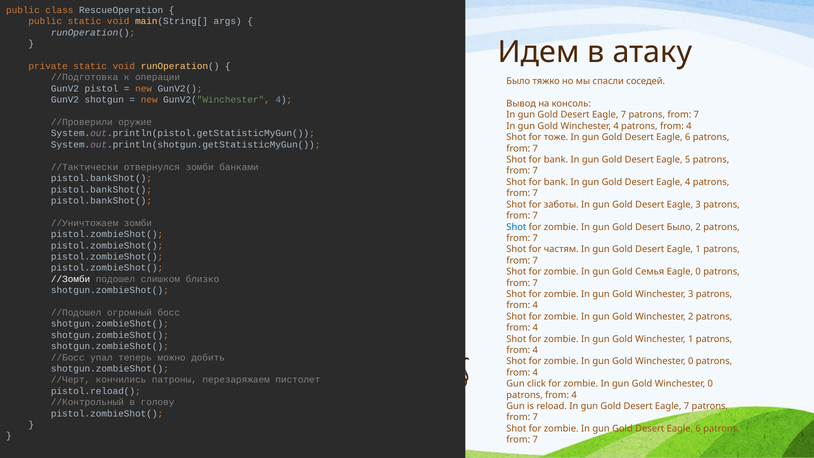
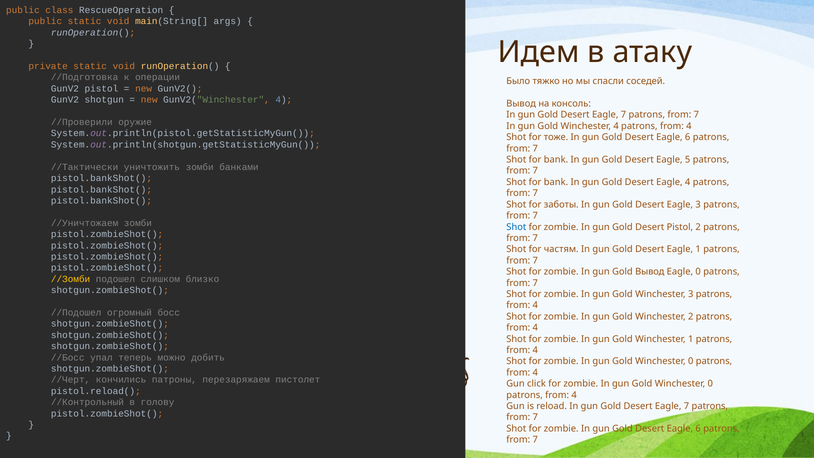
отвернулся: отвернулся -> уничтожить
Desert Было: Было -> Pistol
Gold Семья: Семья -> Вывод
//Зомби colour: white -> yellow
